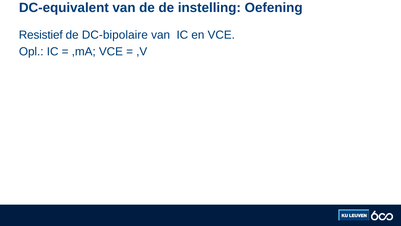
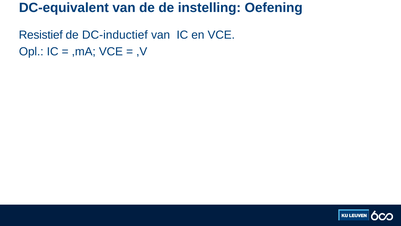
DC-bipolaire: DC-bipolaire -> DC-inductief
